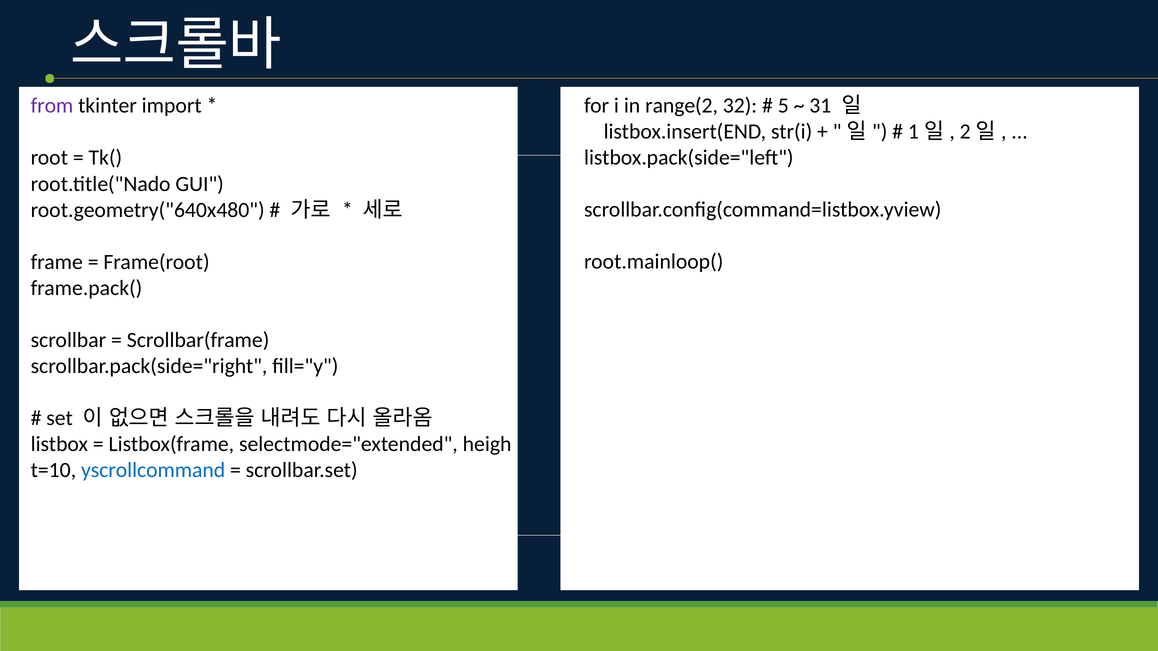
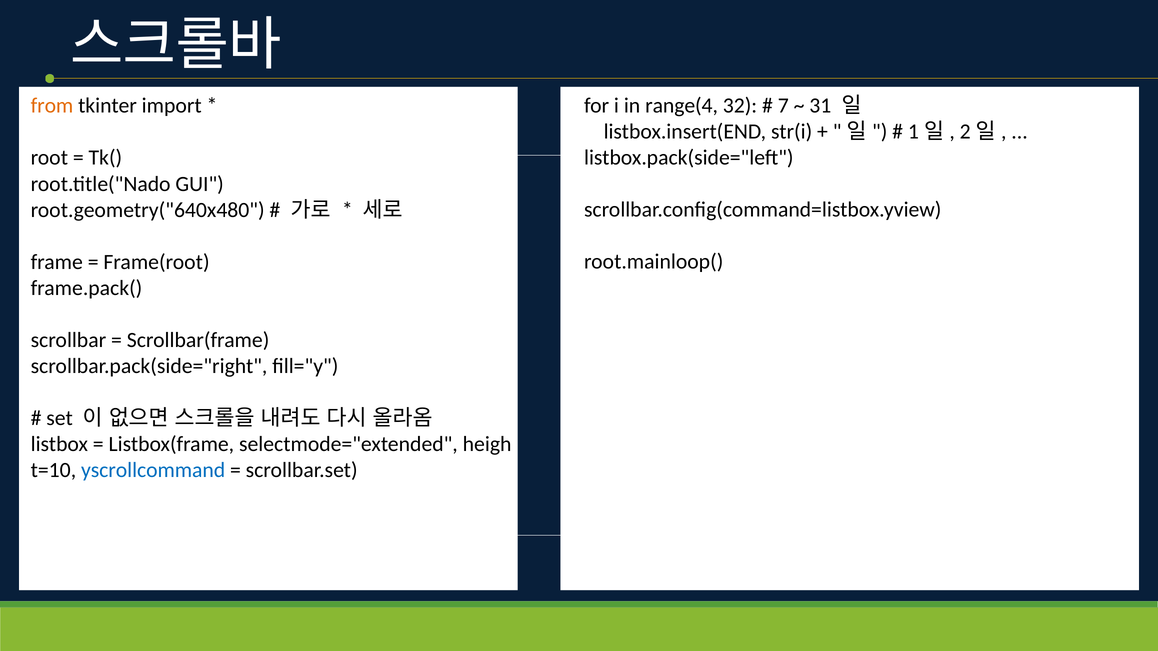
range(2: range(2 -> range(4
5: 5 -> 7
from colour: purple -> orange
